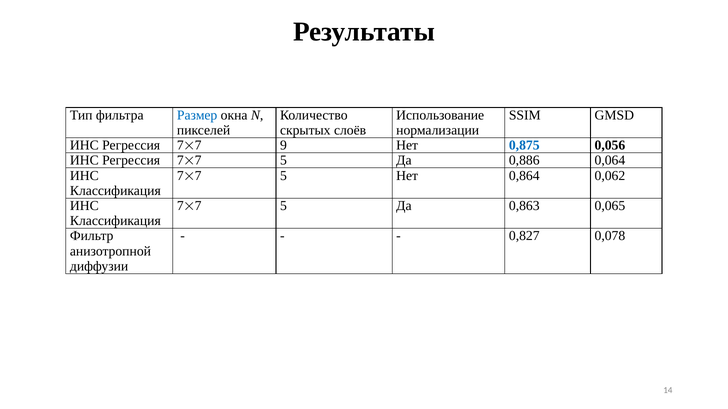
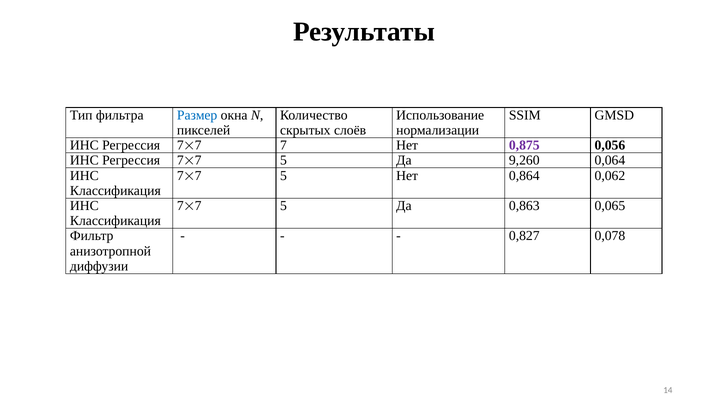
9: 9 -> 7
0,875 colour: blue -> purple
0,886: 0,886 -> 9,260
